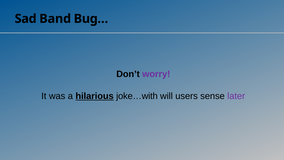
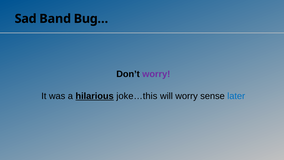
joke…with: joke…with -> joke…this
will users: users -> worry
later colour: purple -> blue
